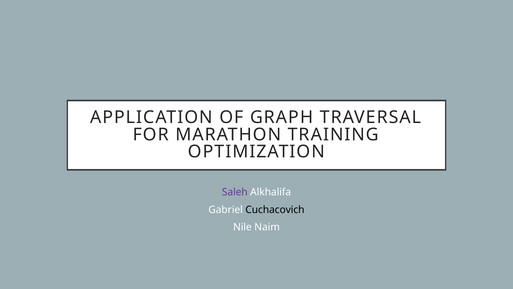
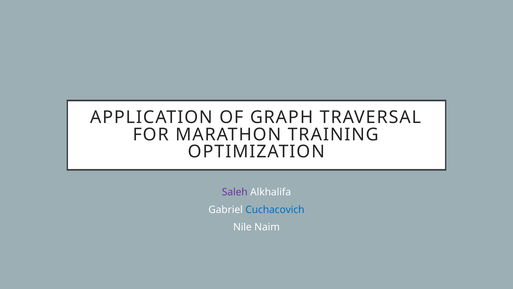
Cuchacovich colour: black -> blue
